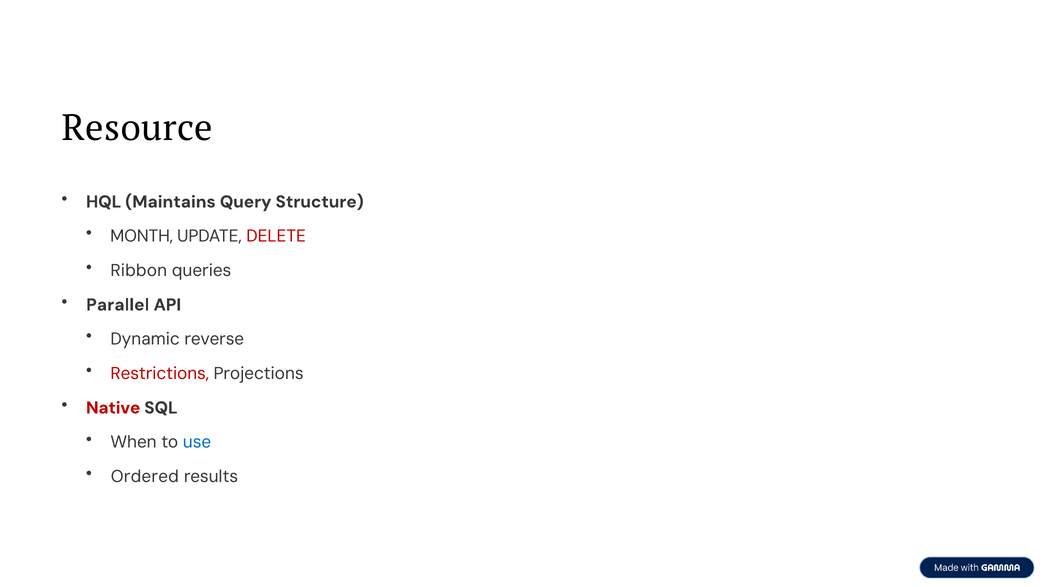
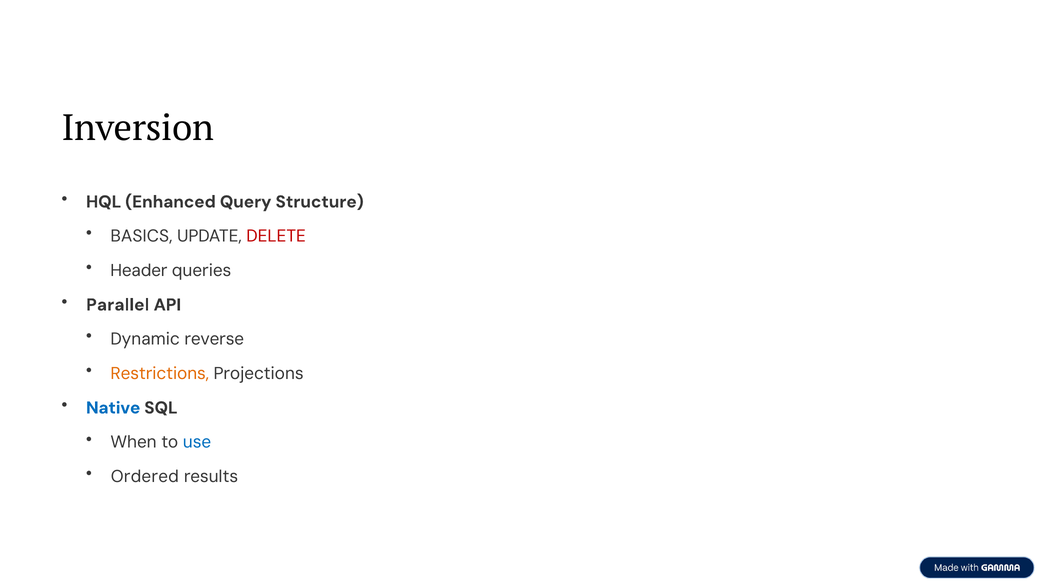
Resource: Resource -> Inversion
Maintains: Maintains -> Enhanced
MONTH: MONTH -> BASICS
Ribbon: Ribbon -> Header
Restrictions colour: red -> orange
Native colour: red -> blue
